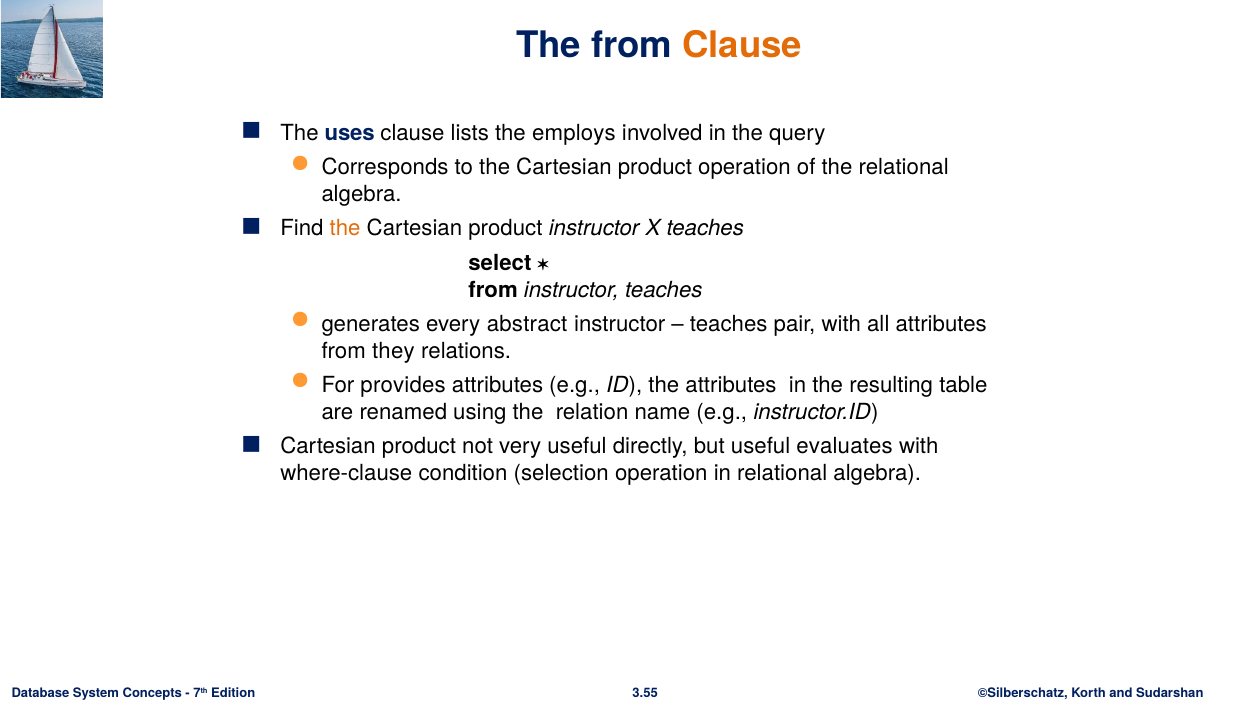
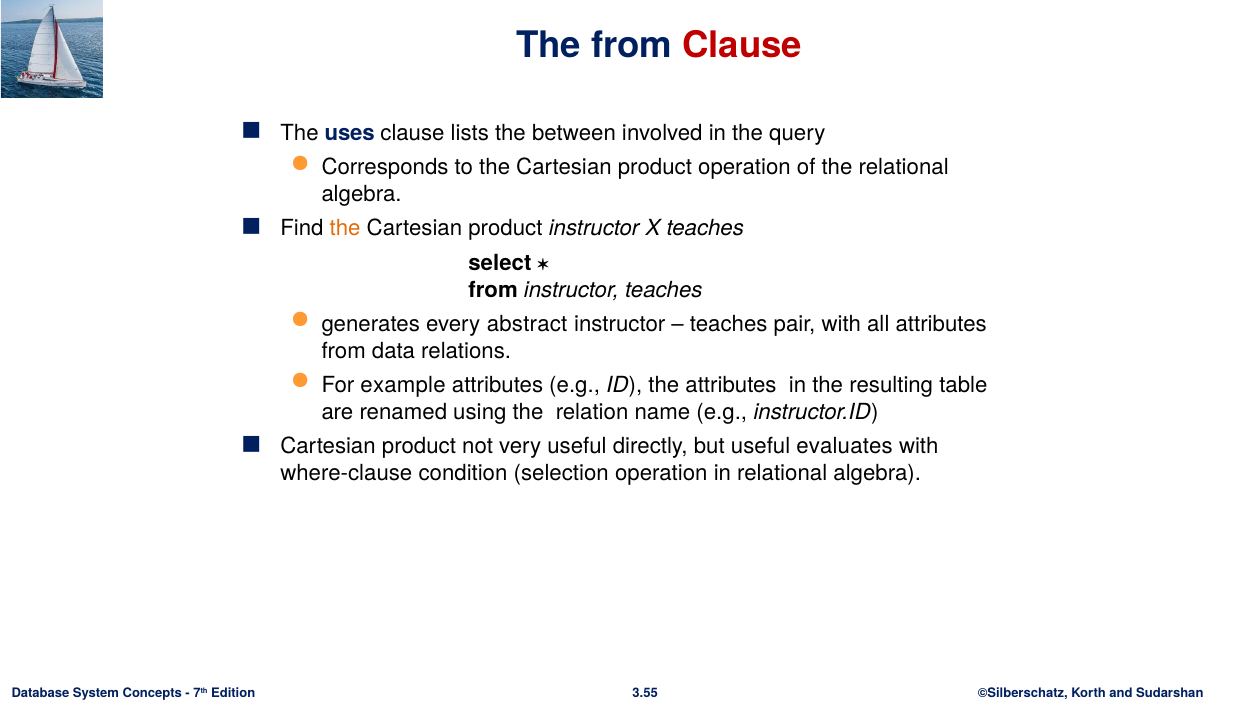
Clause at (742, 46) colour: orange -> red
employs: employs -> between
they: they -> data
provides: provides -> example
